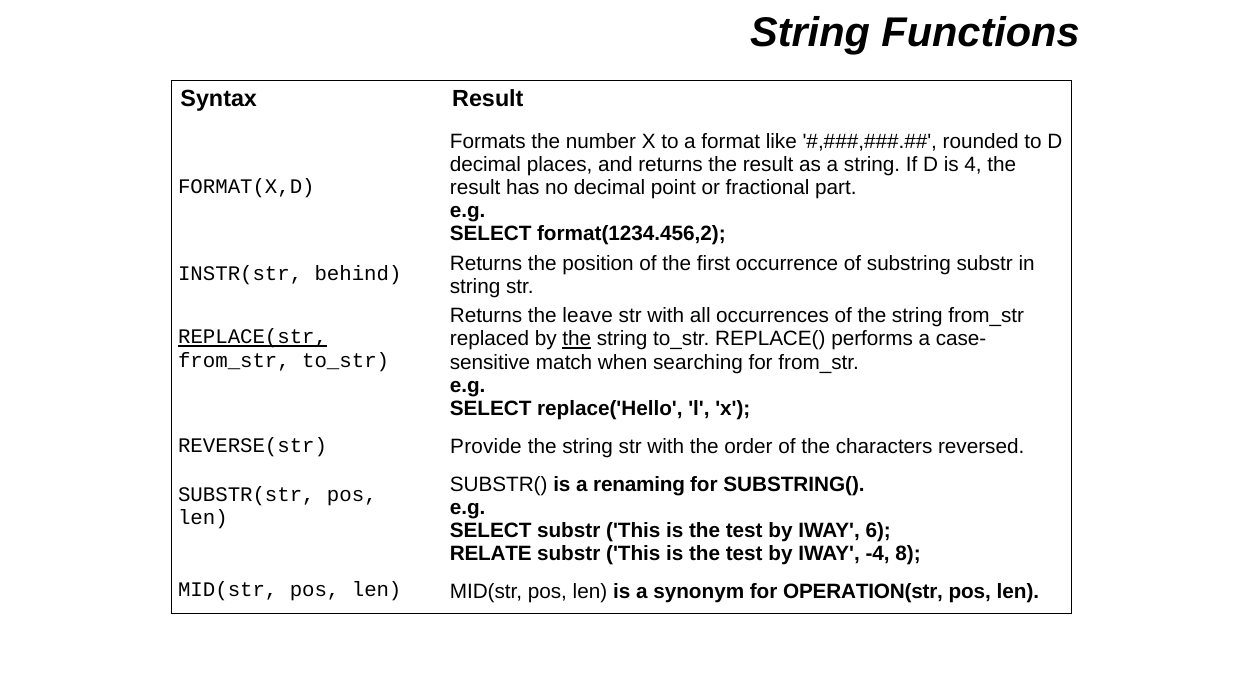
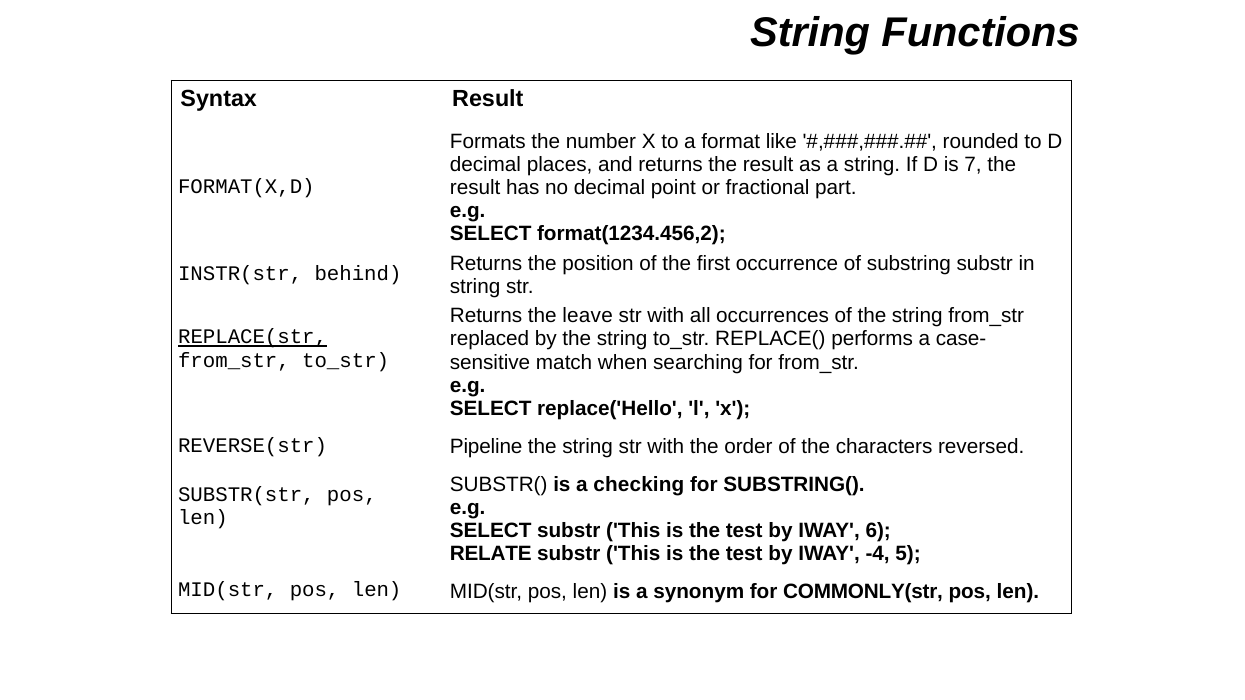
4: 4 -> 7
the at (577, 339) underline: present -> none
Provide: Provide -> Pipeline
renaming: renaming -> checking
8: 8 -> 5
OPERATION(str: OPERATION(str -> COMMONLY(str
